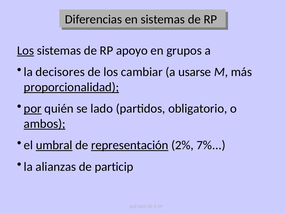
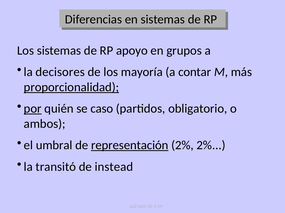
Los at (26, 51) underline: present -> none
cambiar: cambiar -> mayoría
usarse: usarse -> contar
lado: lado -> caso
ambos underline: present -> none
umbral underline: present -> none
2% 7%: 7% -> 2%
alianzas: alianzas -> transitó
particip: particip -> instead
